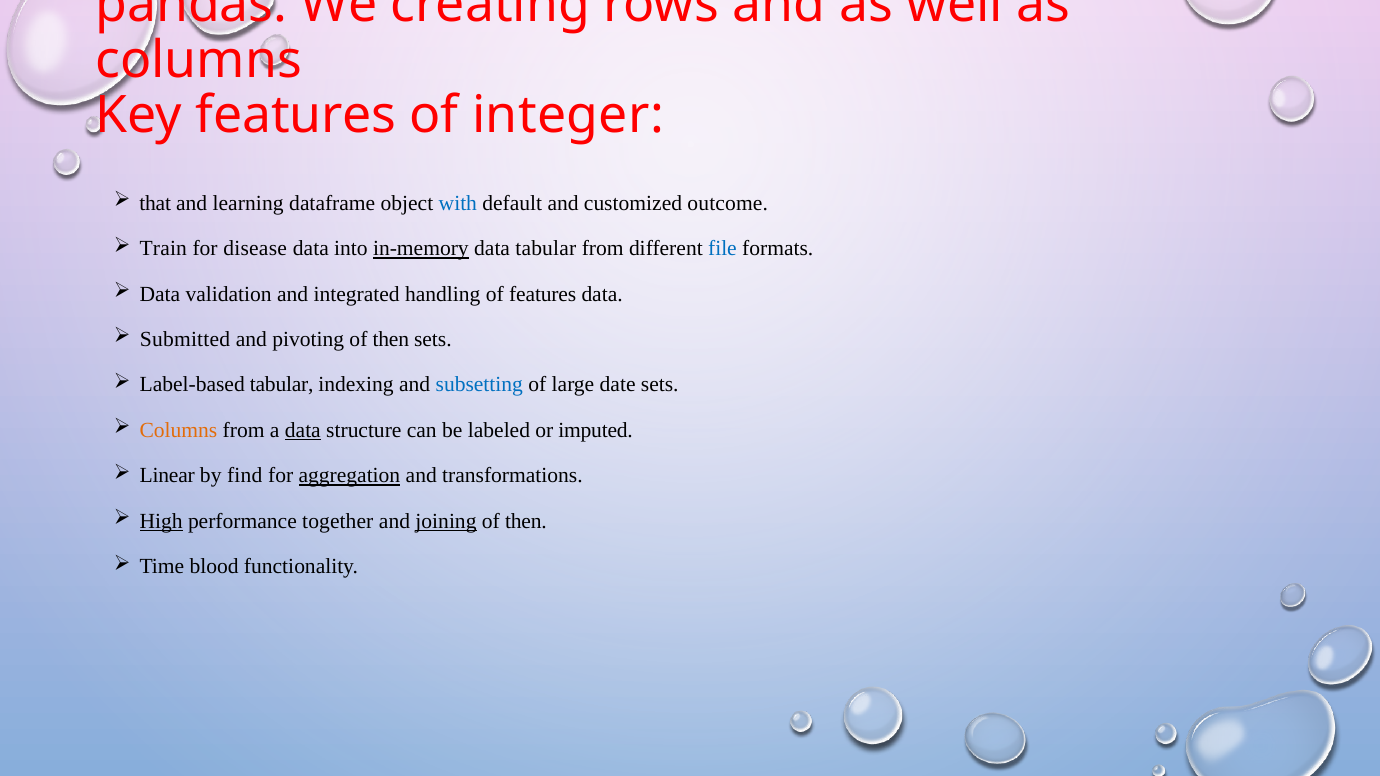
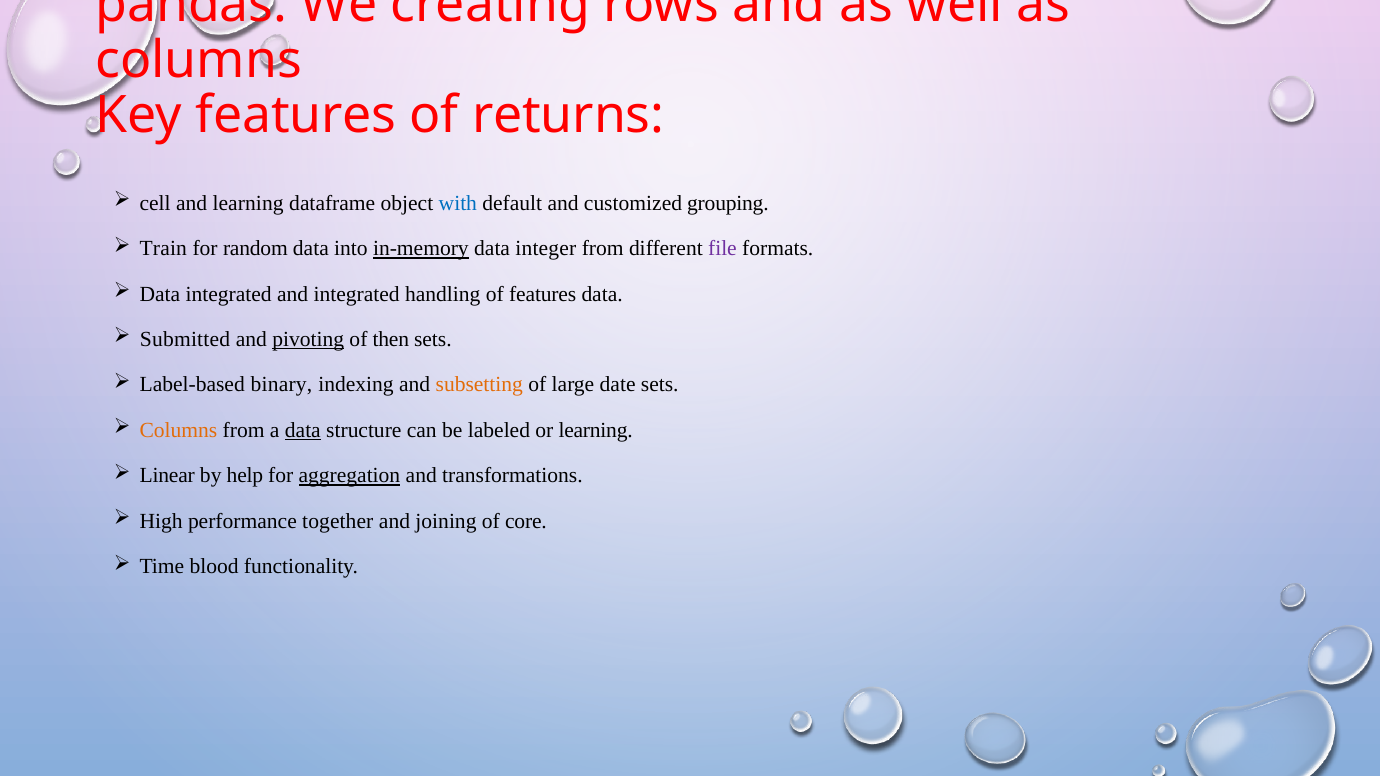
integer: integer -> returns
that: that -> cell
outcome: outcome -> grouping
disease: disease -> random
data tabular: tabular -> integer
file colour: blue -> purple
Data validation: validation -> integrated
pivoting underline: none -> present
Label-based tabular: tabular -> binary
subsetting colour: blue -> orange
or imputed: imputed -> learning
find: find -> help
High underline: present -> none
joining underline: present -> none
then at (526, 521): then -> core
